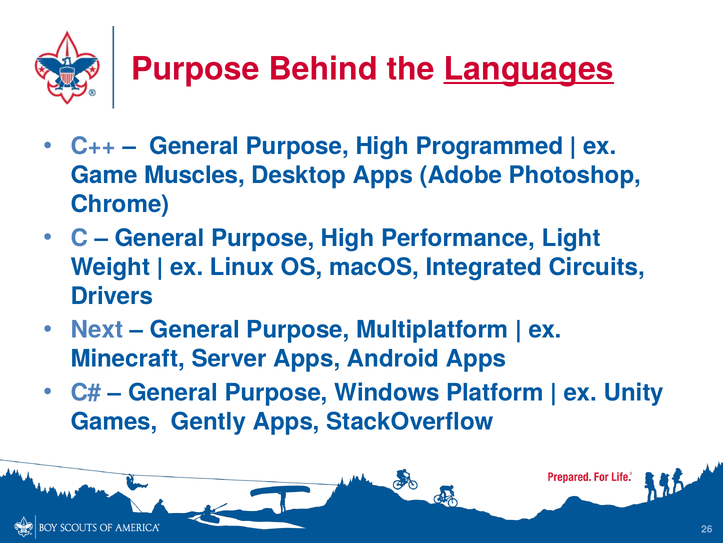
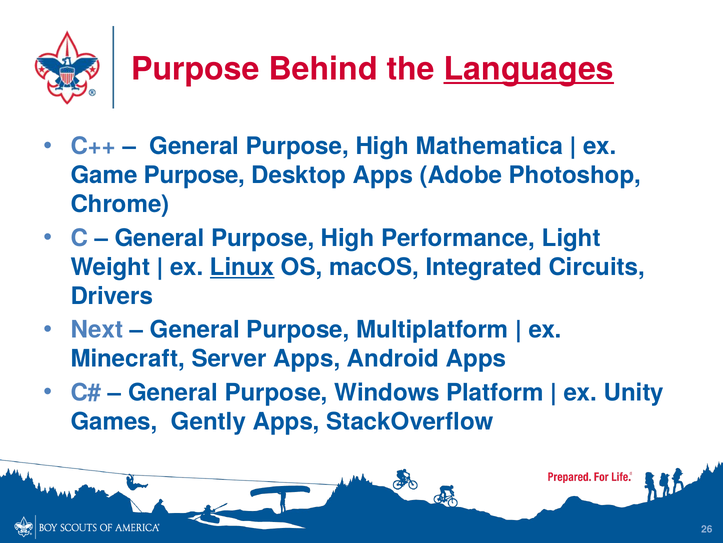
Programmed: Programmed -> Mathematica
Game Muscles: Muscles -> Purpose
Linux underline: none -> present
